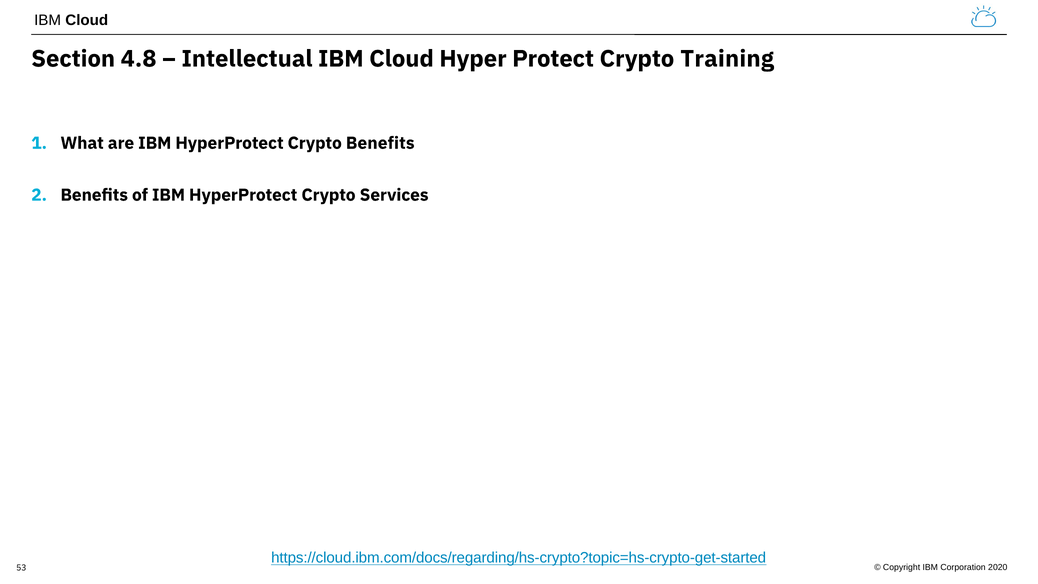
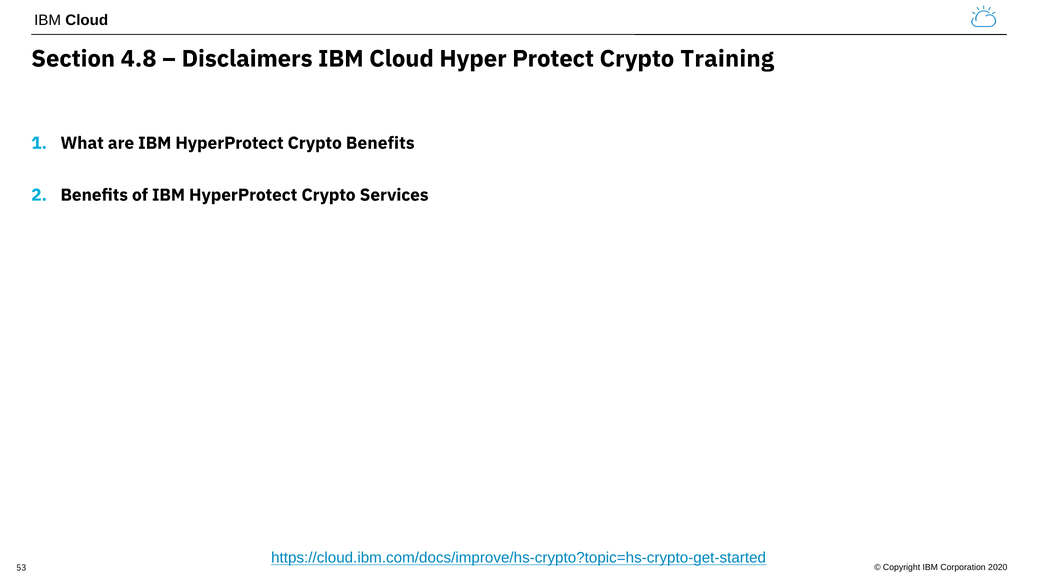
Intellectual: Intellectual -> Disclaimers
https://cloud.ibm.com/docs/regarding/hs-crypto?topic=hs-crypto-get-started: https://cloud.ibm.com/docs/regarding/hs-crypto?topic=hs-crypto-get-started -> https://cloud.ibm.com/docs/improve/hs-crypto?topic=hs-crypto-get-started
